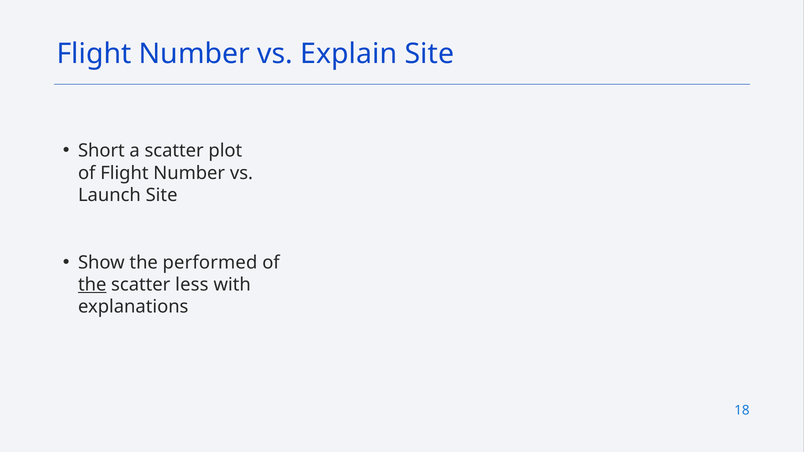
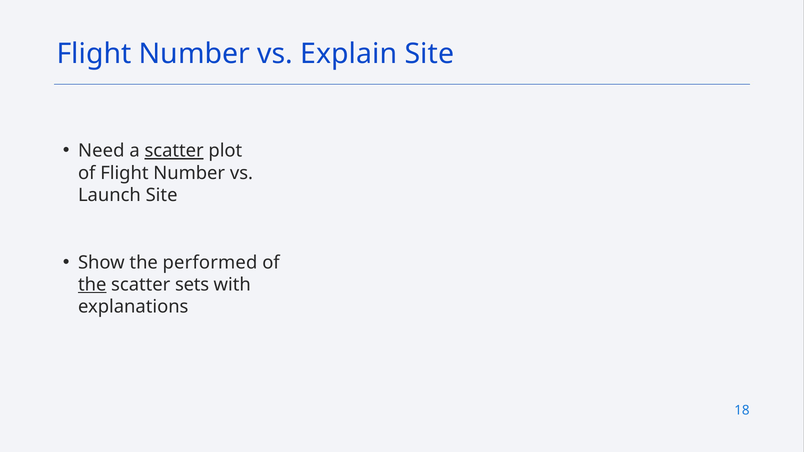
Short: Short -> Need
scatter at (174, 151) underline: none -> present
less: less -> sets
